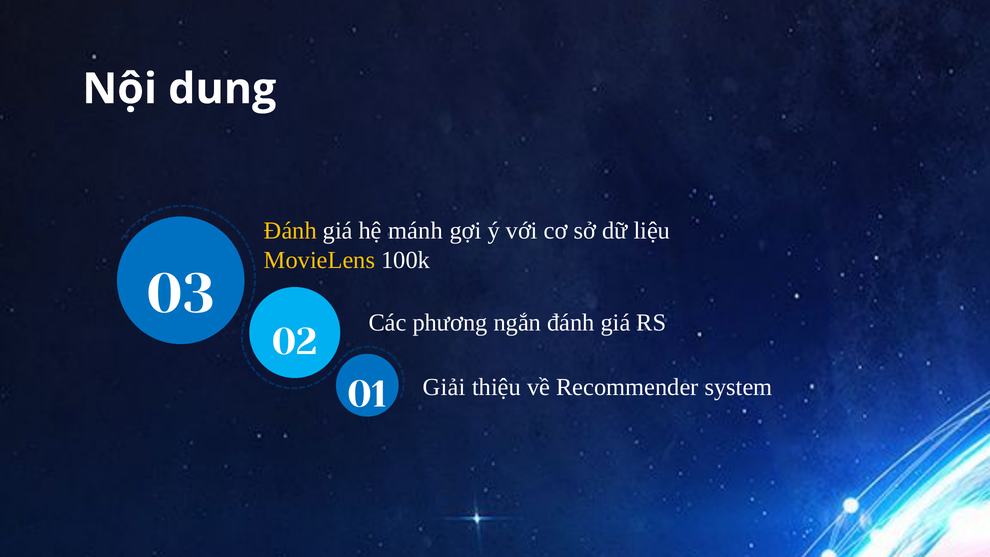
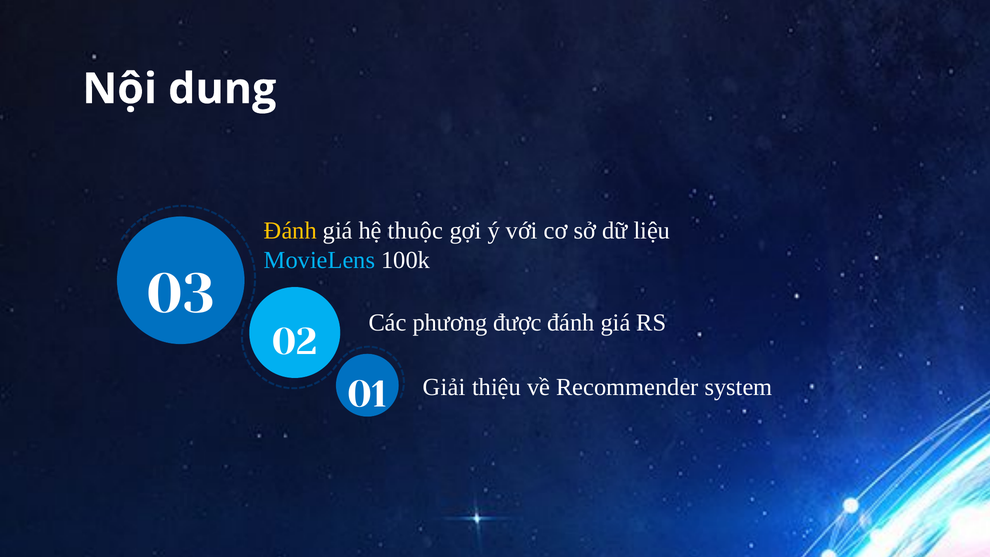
mánh: mánh -> thuộc
MovieLens colour: yellow -> light blue
ngắn: ngắn -> được
